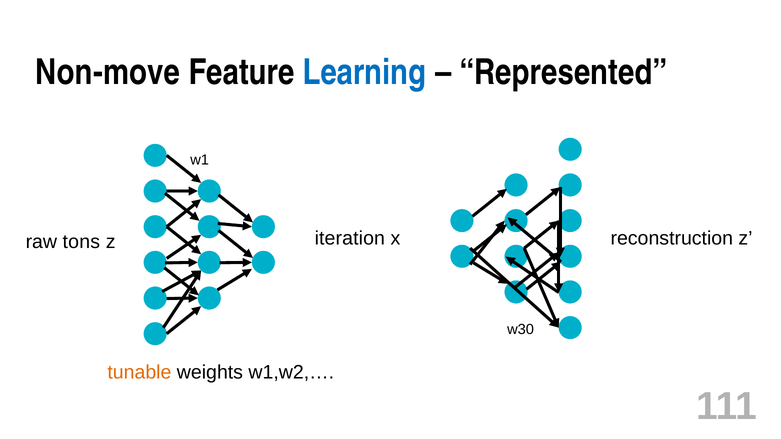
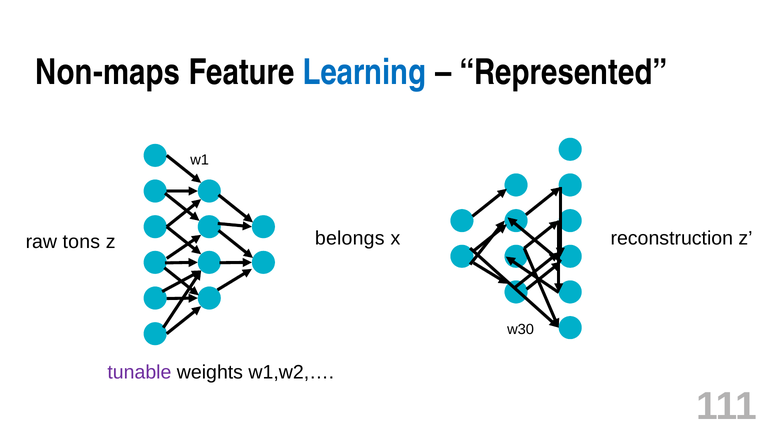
Non-move: Non-move -> Non-maps
iteration: iteration -> belongs
tunable colour: orange -> purple
